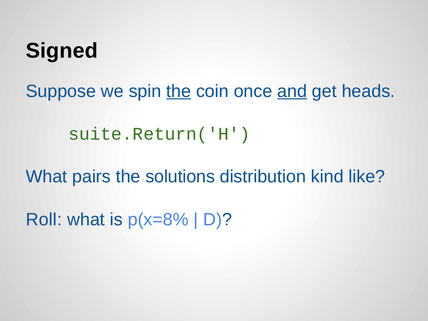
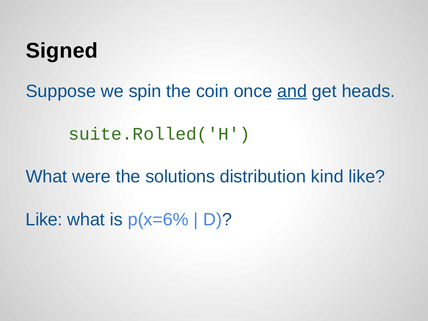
the at (179, 91) underline: present -> none
suite.Return('H: suite.Return('H -> suite.Rolled('H
pairs: pairs -> were
Roll at (44, 220): Roll -> Like
p(x=8%: p(x=8% -> p(x=6%
